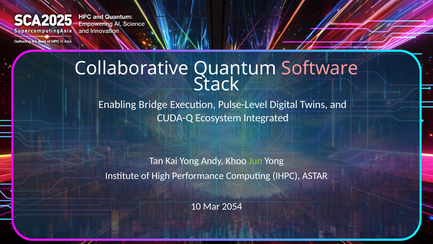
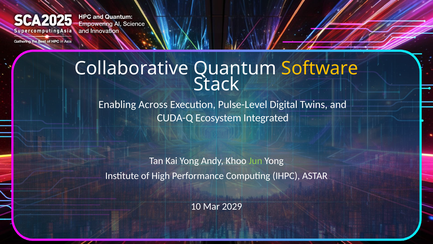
Software colour: pink -> yellow
Bridge: Bridge -> Across
2054: 2054 -> 2029
